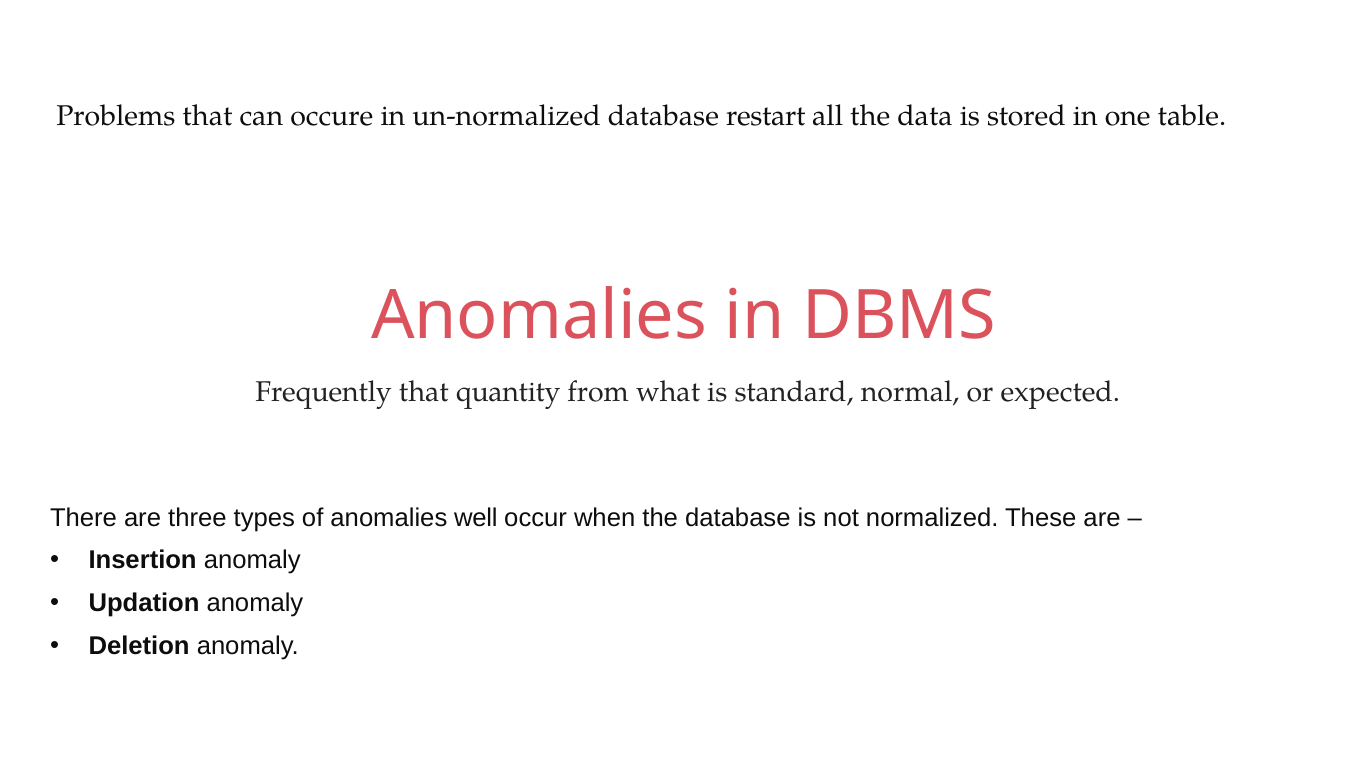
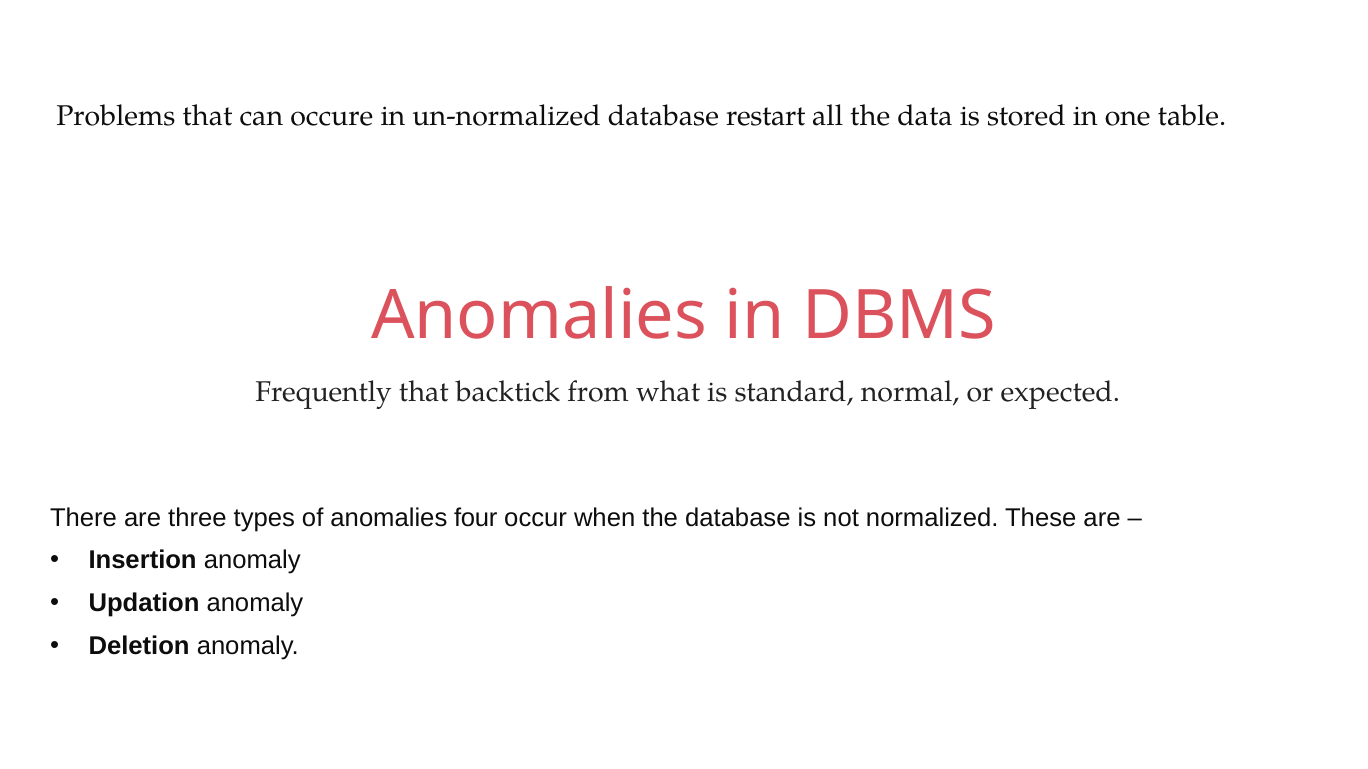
quantity: quantity -> backtick
well: well -> four
